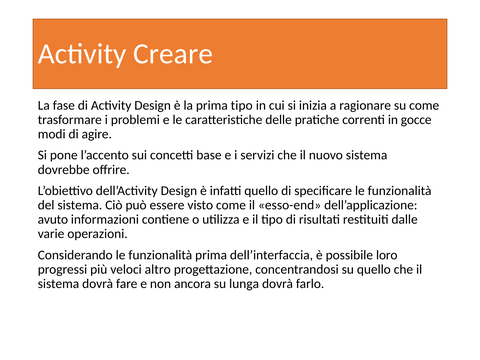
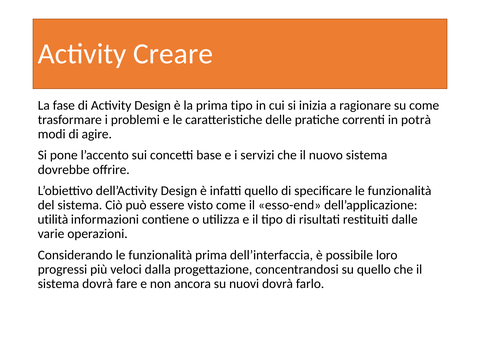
gocce: gocce -> potrà
avuto: avuto -> utilità
altro: altro -> dalla
lunga: lunga -> nuovi
